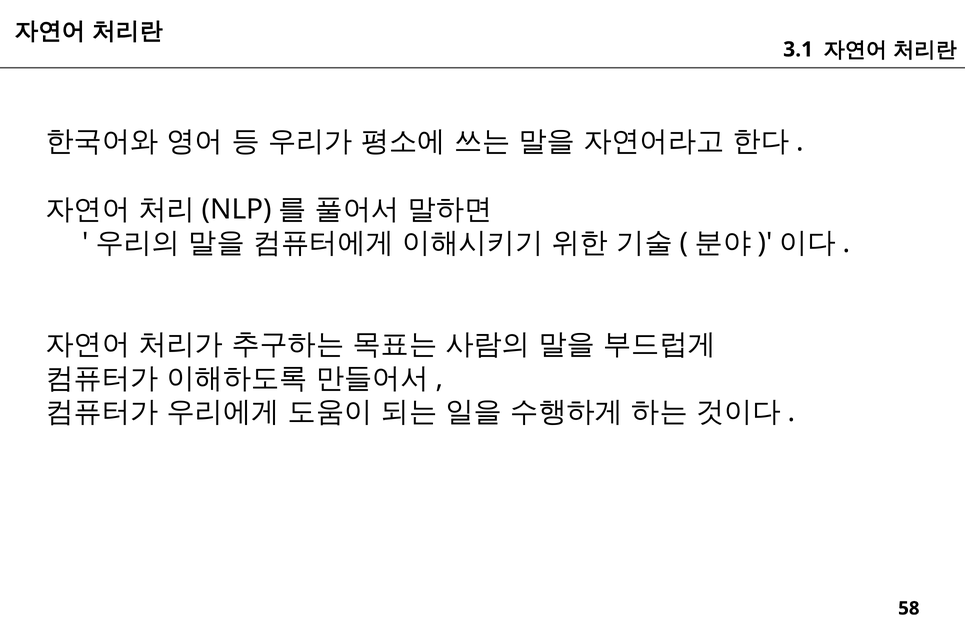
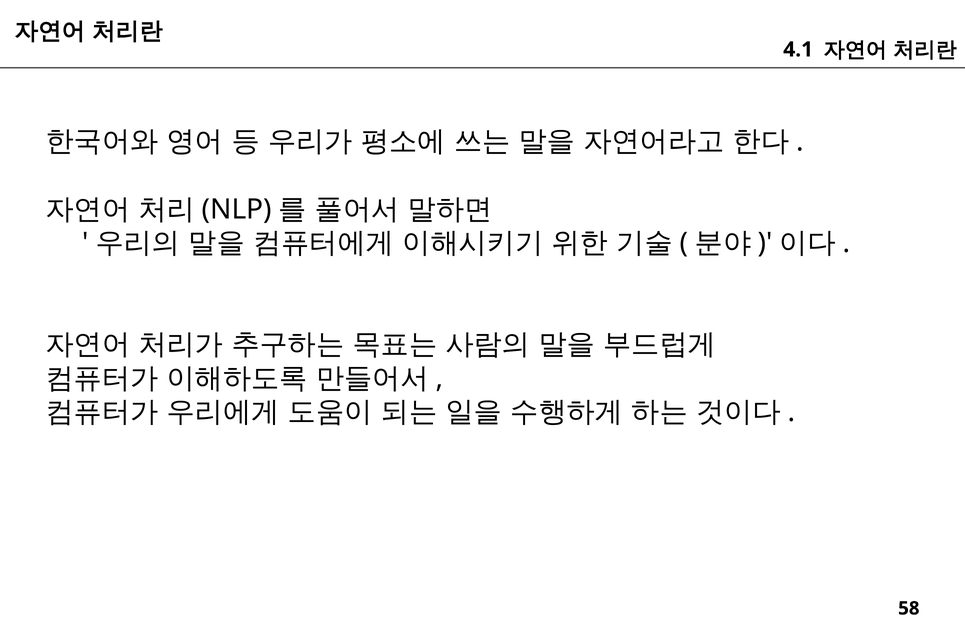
3.1: 3.1 -> 4.1
